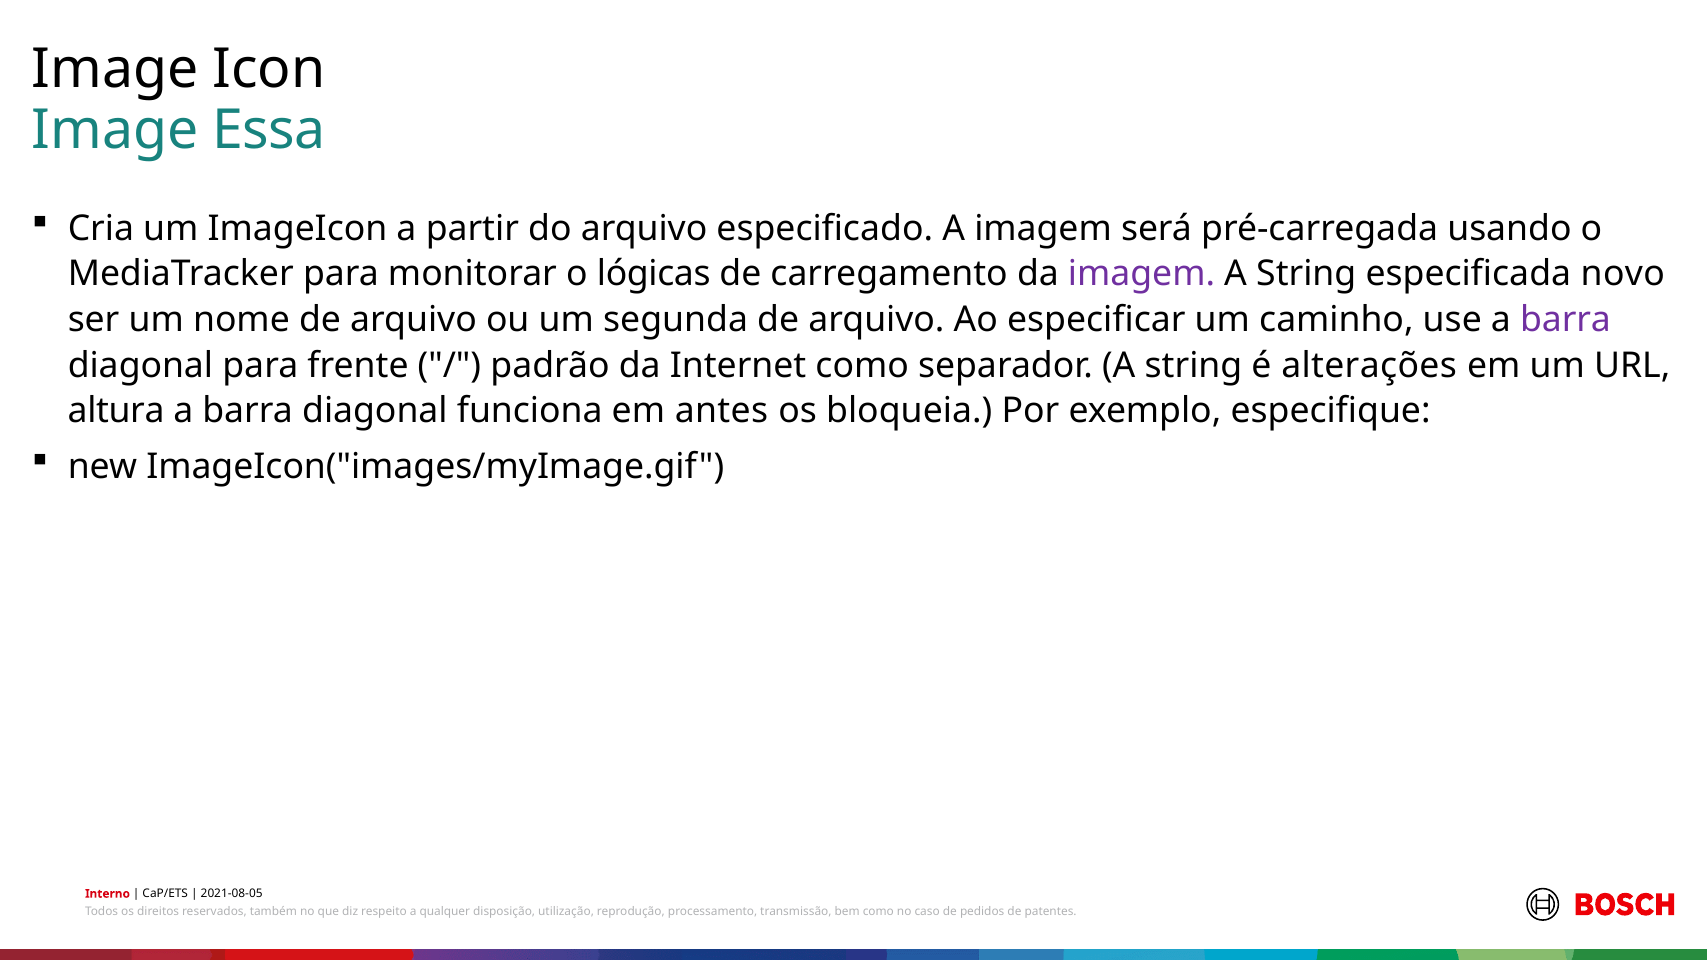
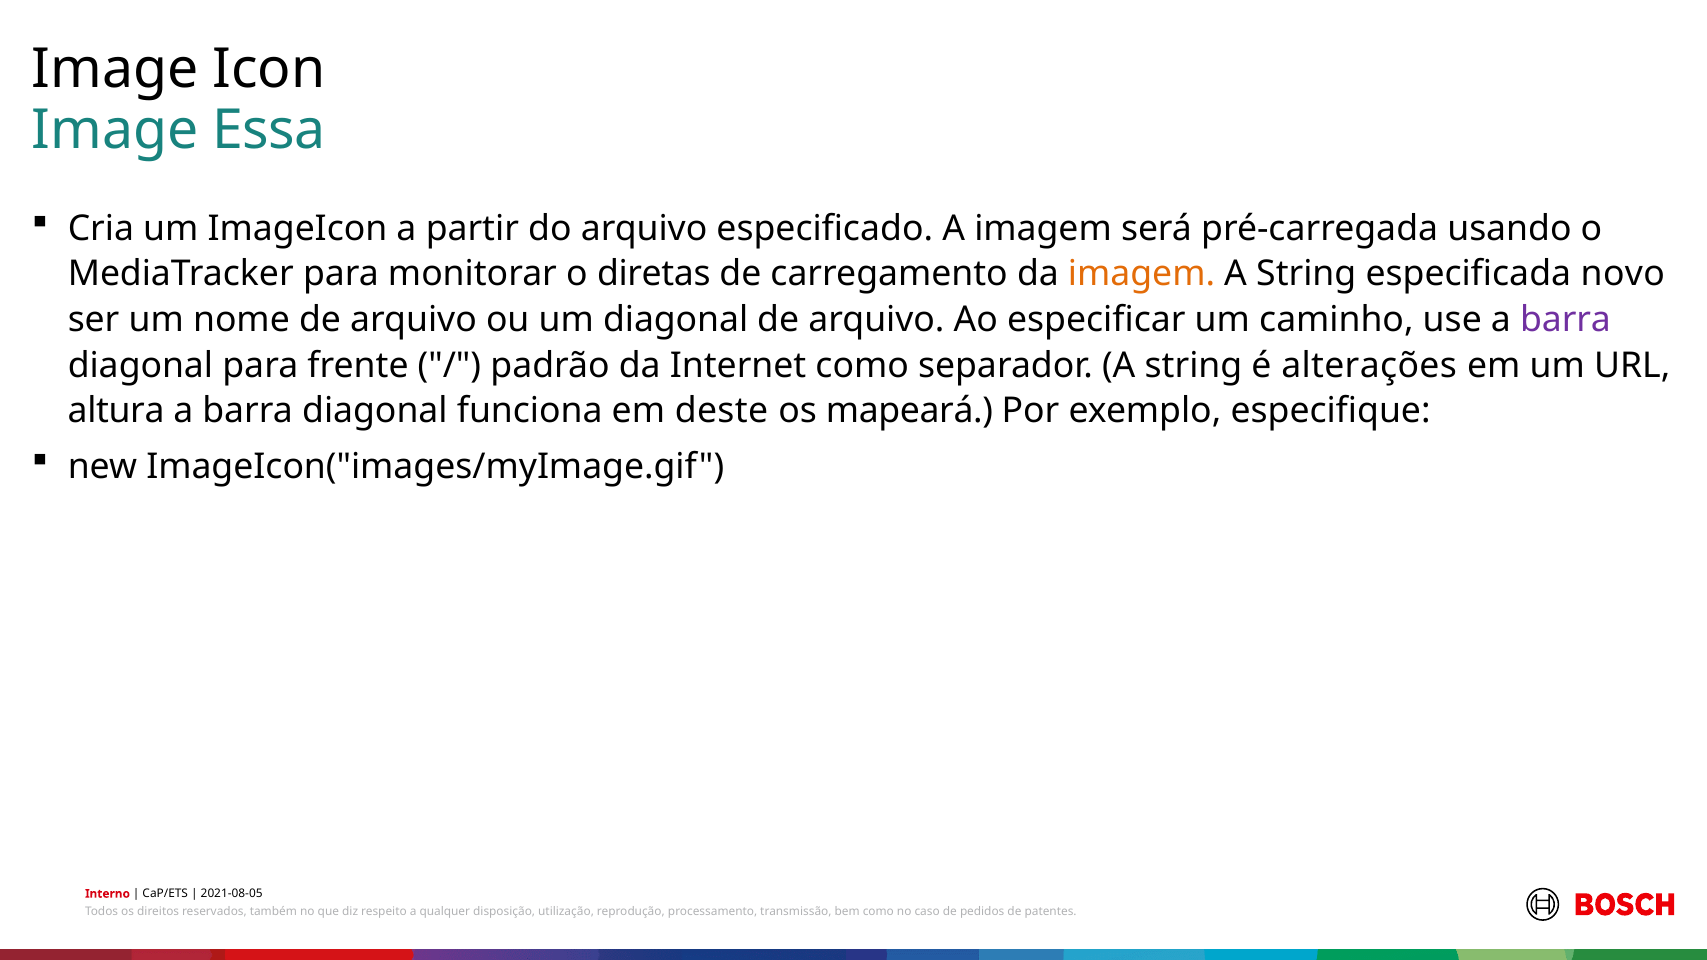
lógicas: lógicas -> diretas
imagem at (1142, 274) colour: purple -> orange
um segunda: segunda -> diagonal
antes: antes -> deste
bloqueia: bloqueia -> mapeará
